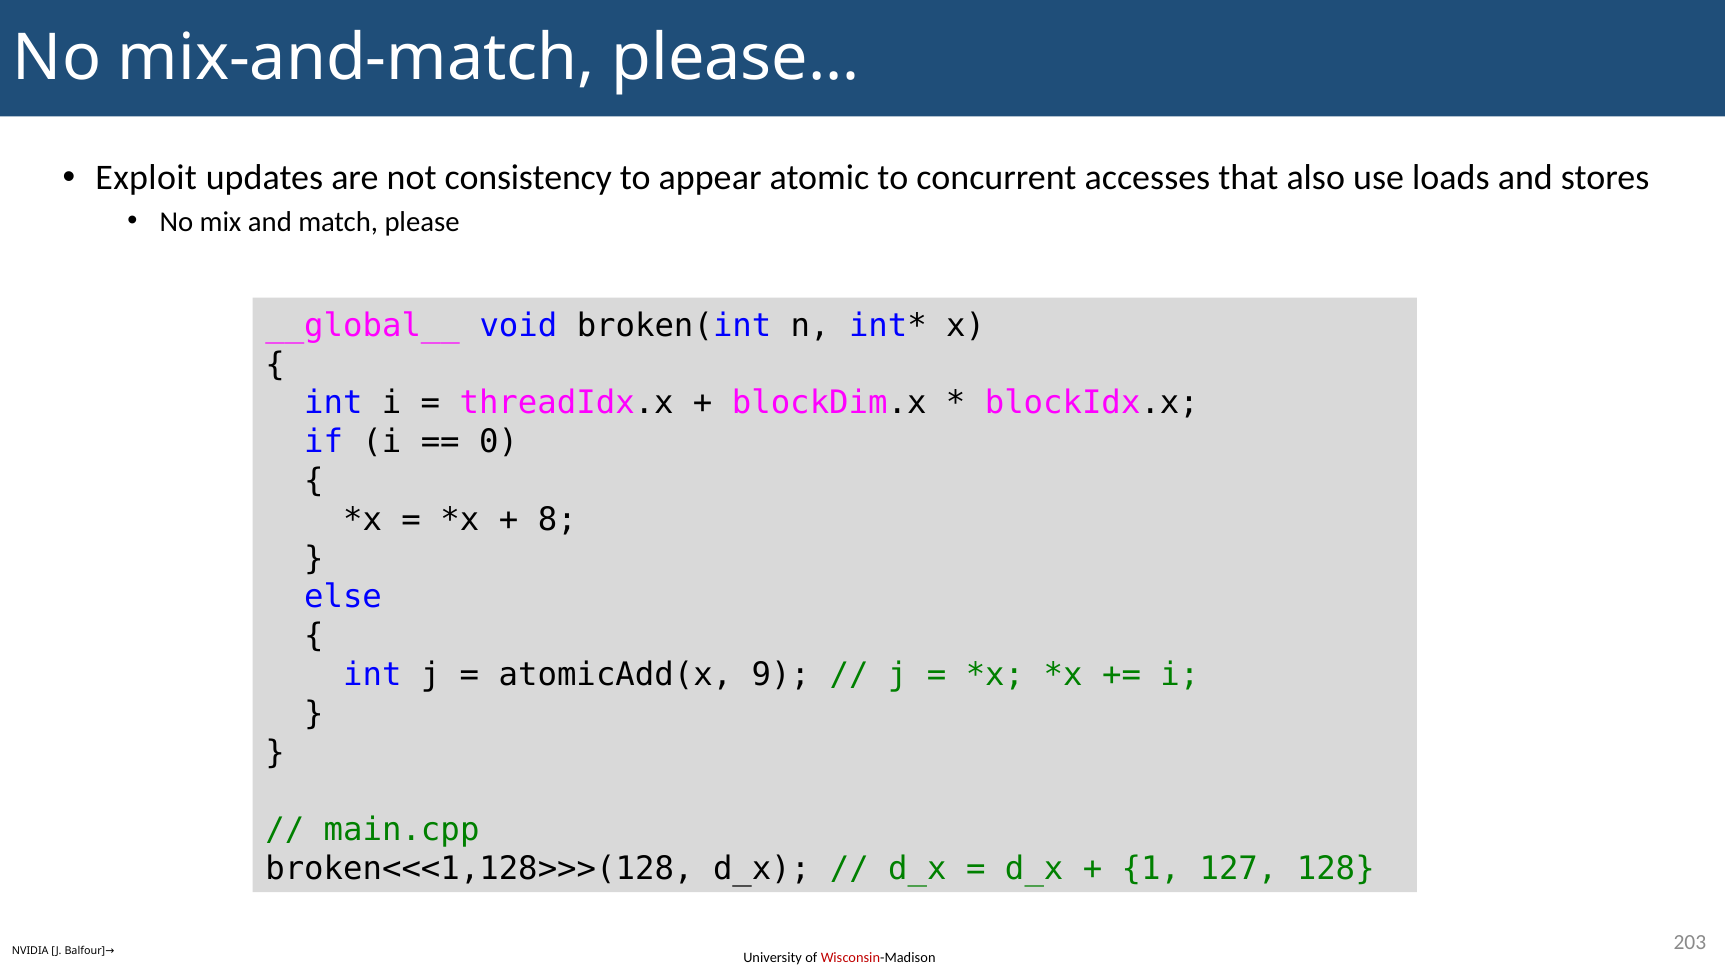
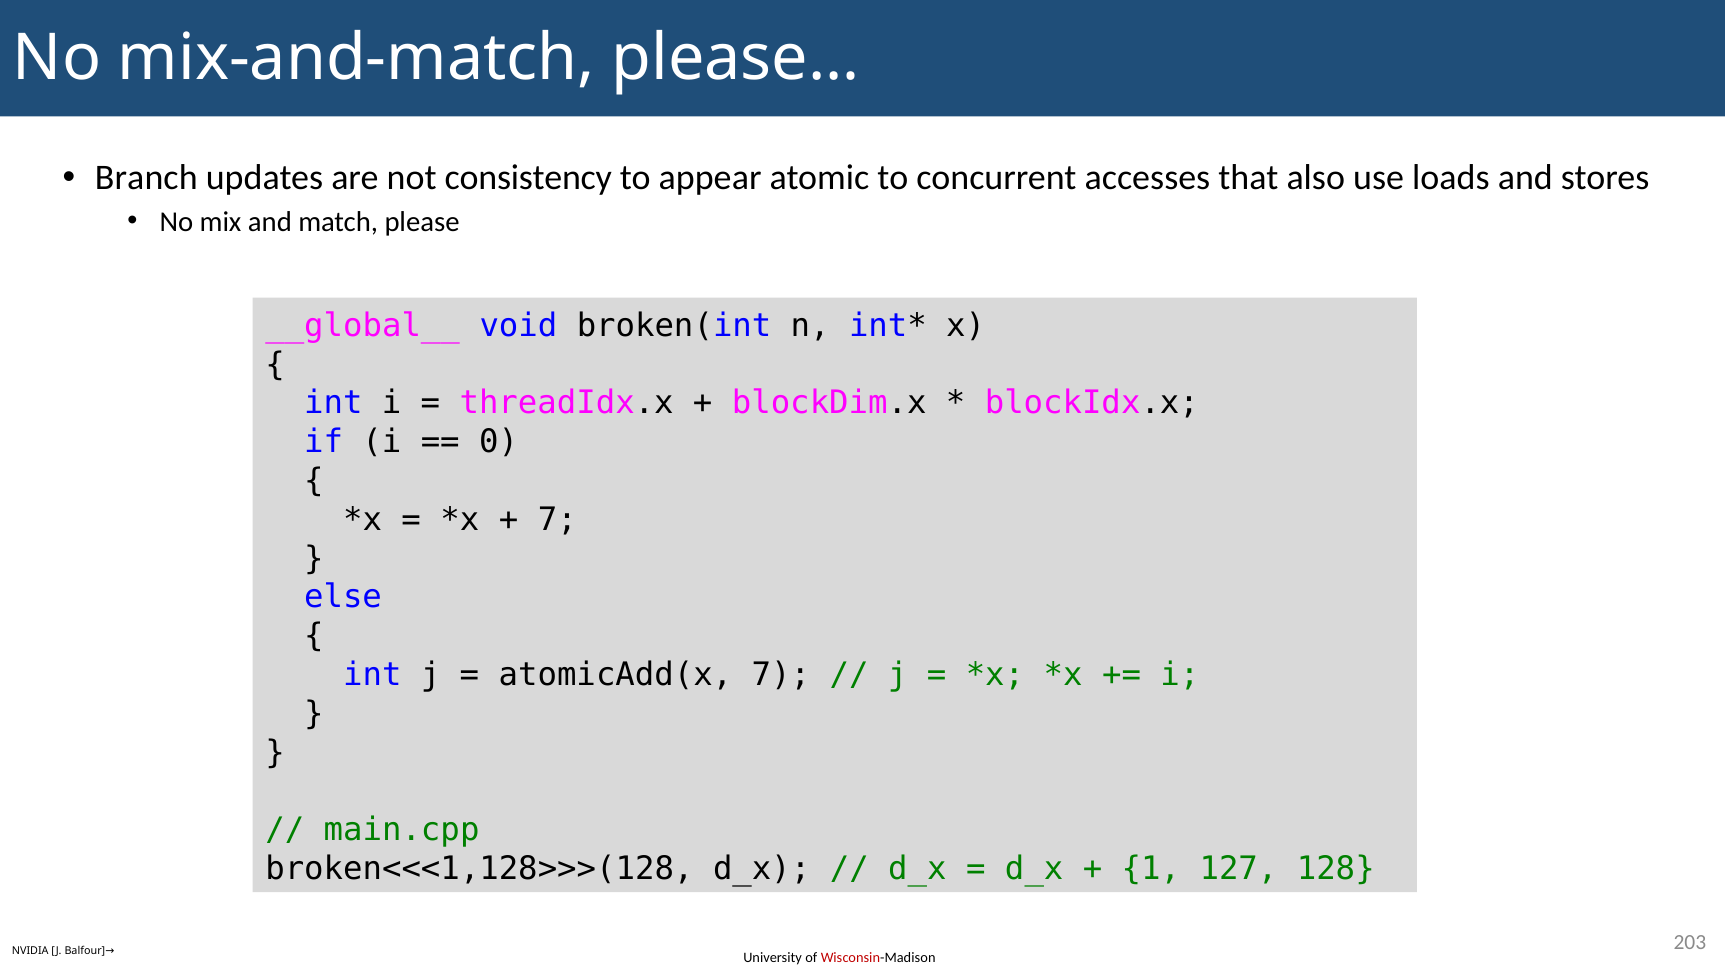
Exploit: Exploit -> Branch
8 at (557, 520): 8 -> 7
atomicAdd(x 9: 9 -> 7
